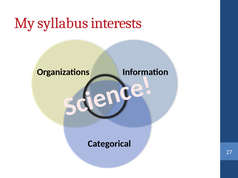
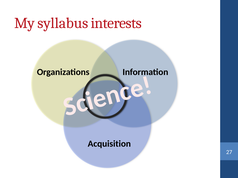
Categorical: Categorical -> Acquisition
